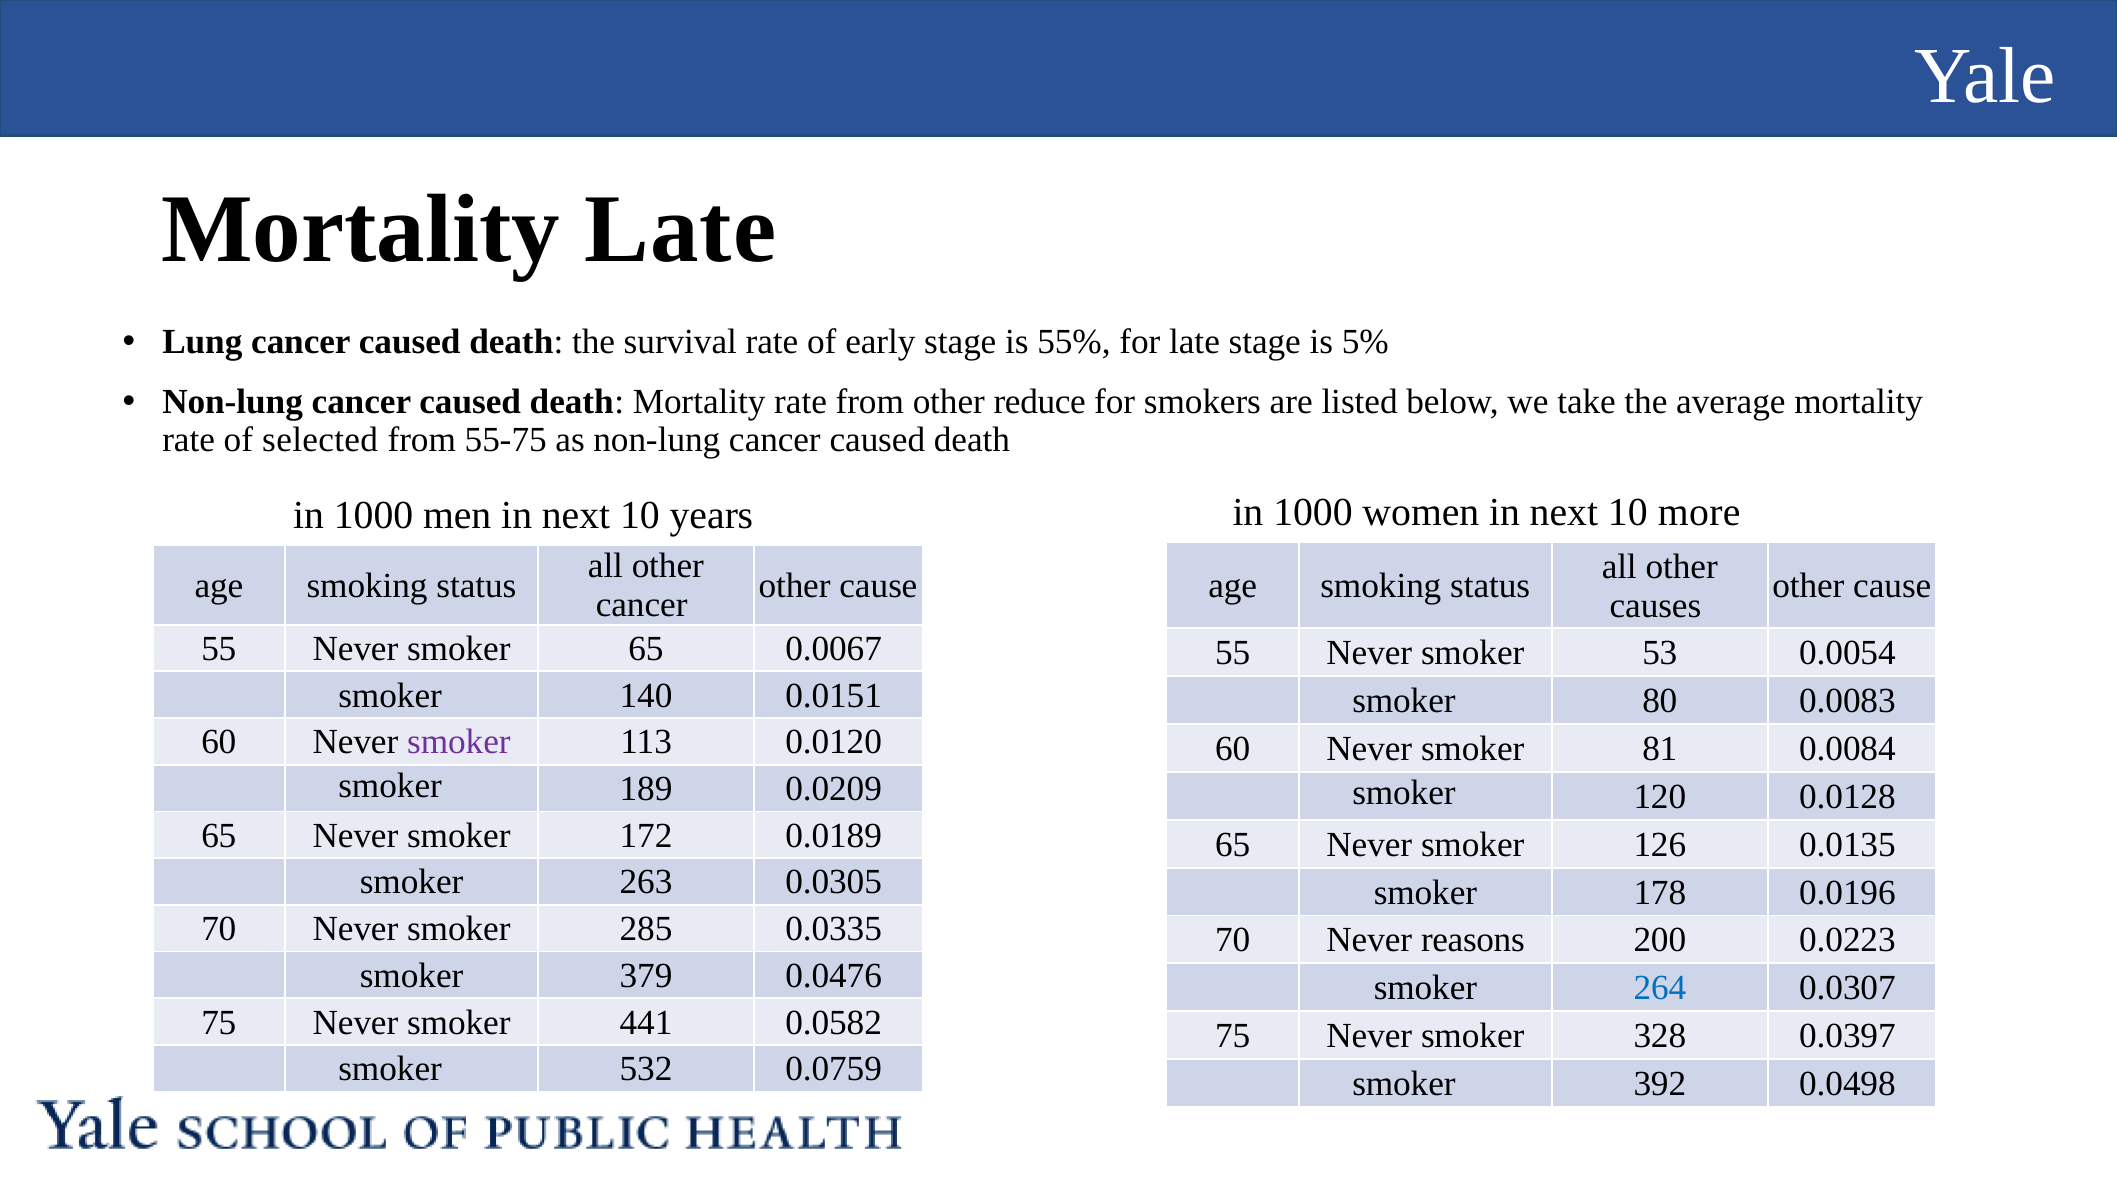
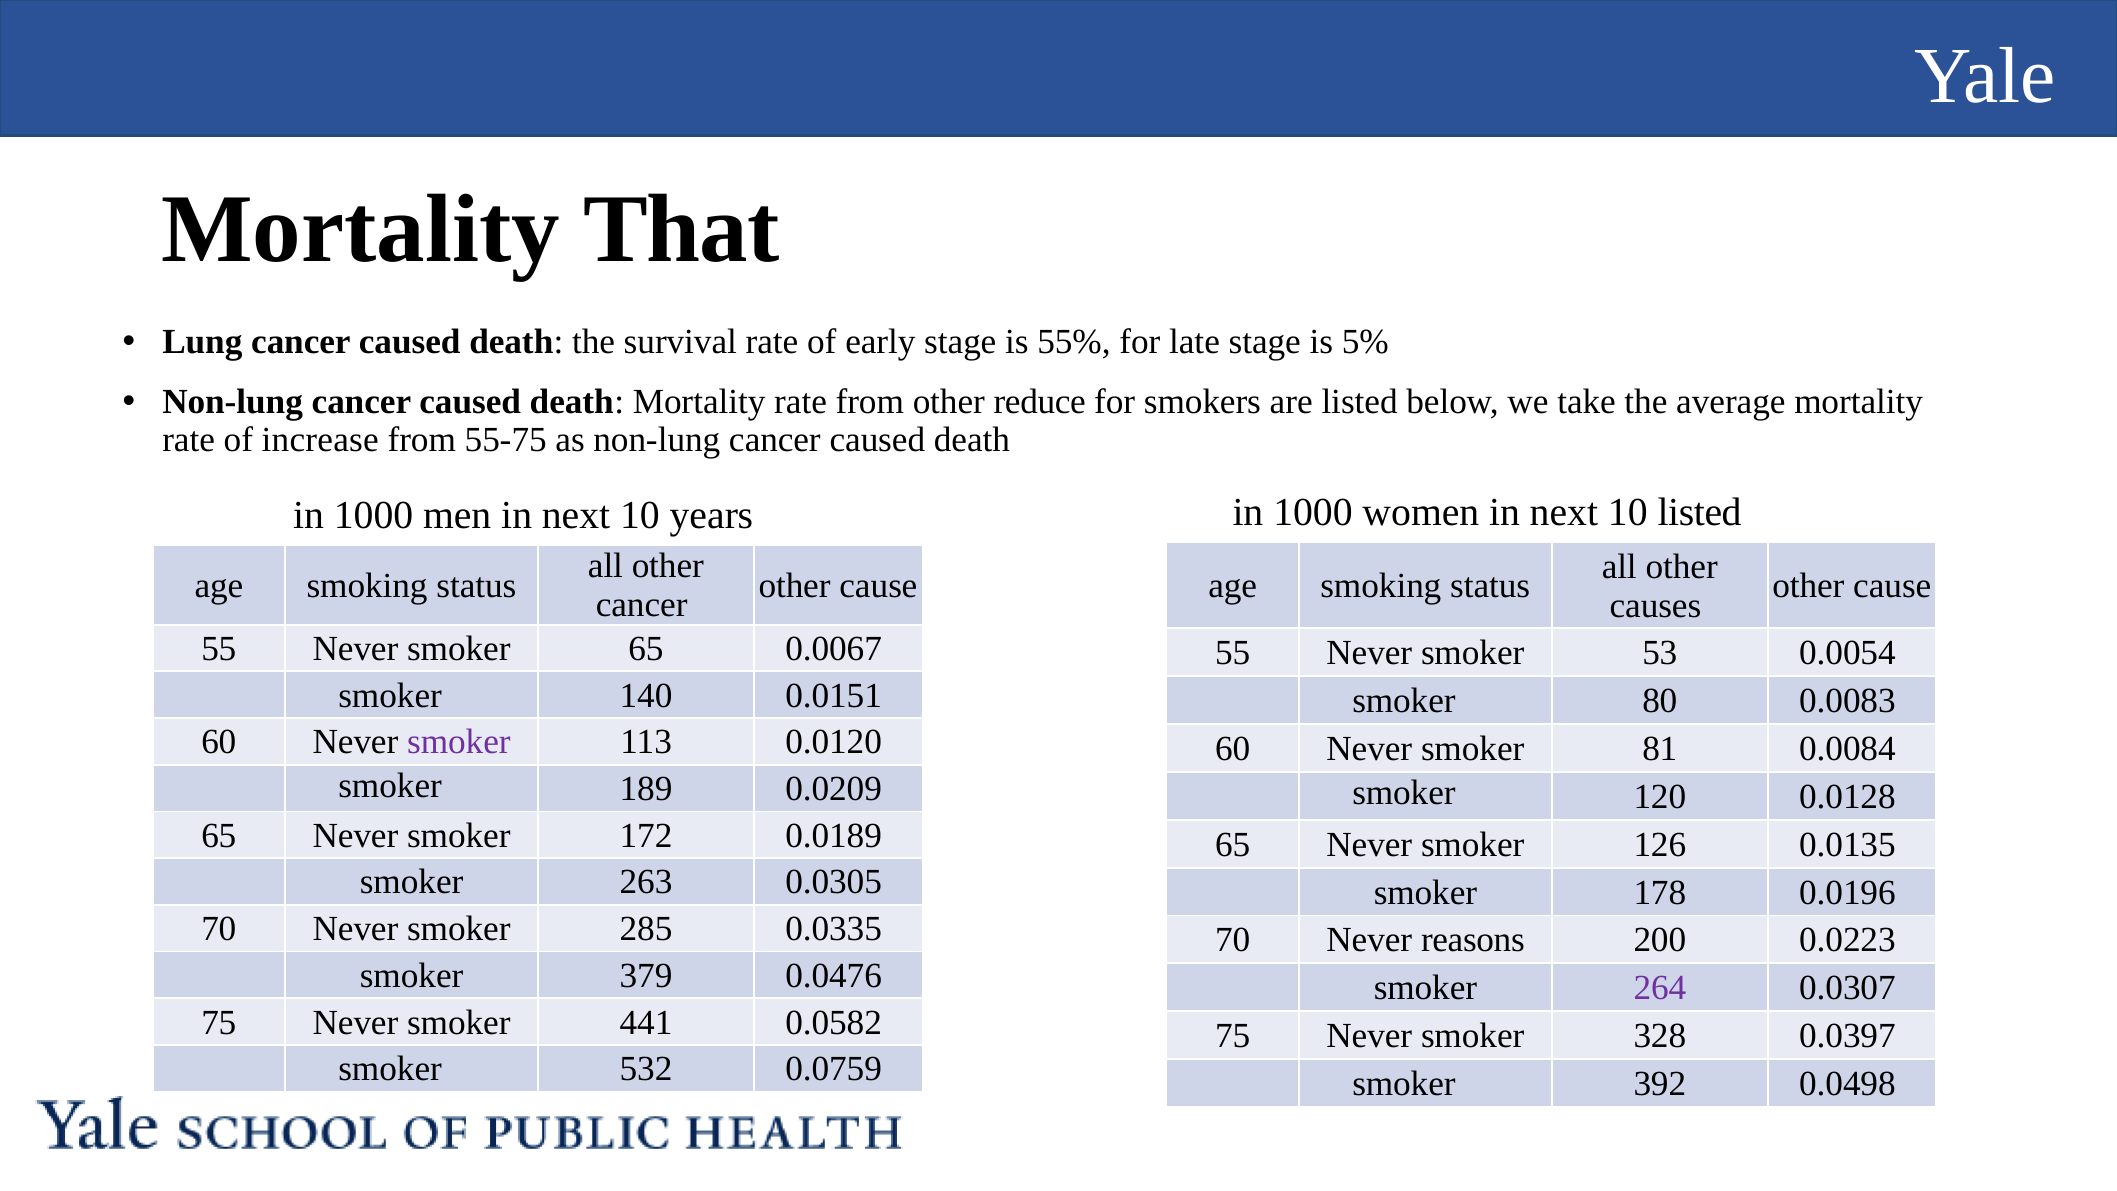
Mortality Late: Late -> That
selected: selected -> increase
10 more: more -> listed
264 colour: blue -> purple
